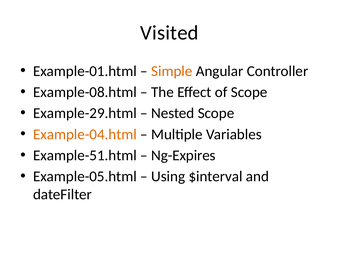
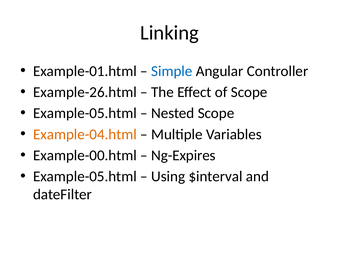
Visited: Visited -> Linking
Simple colour: orange -> blue
Example-08.html: Example-08.html -> Example-26.html
Example-29.html at (85, 113): Example-29.html -> Example-05.html
Example-51.html: Example-51.html -> Example-00.html
